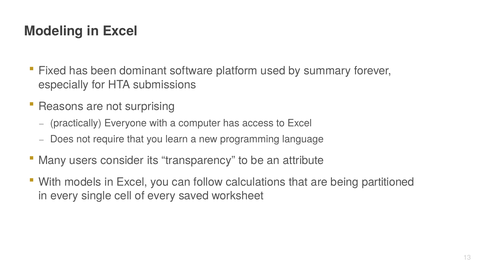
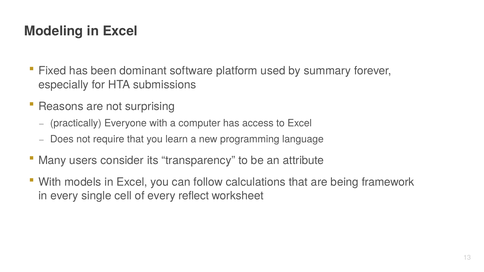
partitioned: partitioned -> framework
saved: saved -> reflect
